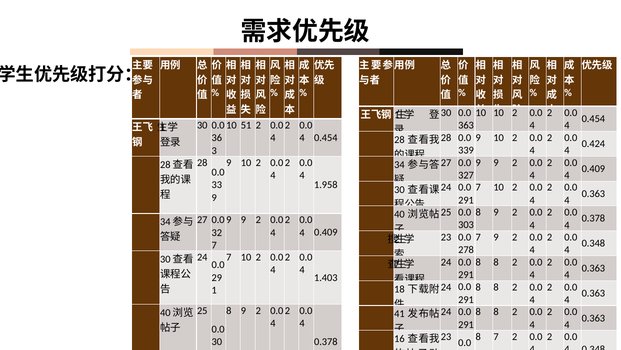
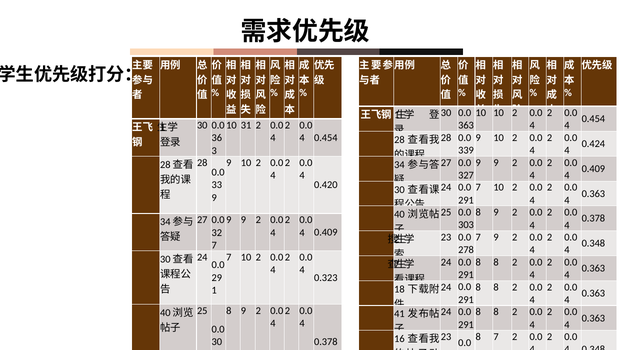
10 51: 51 -> 31
1.958: 1.958 -> 0.420
1.403: 1.403 -> 0.323
